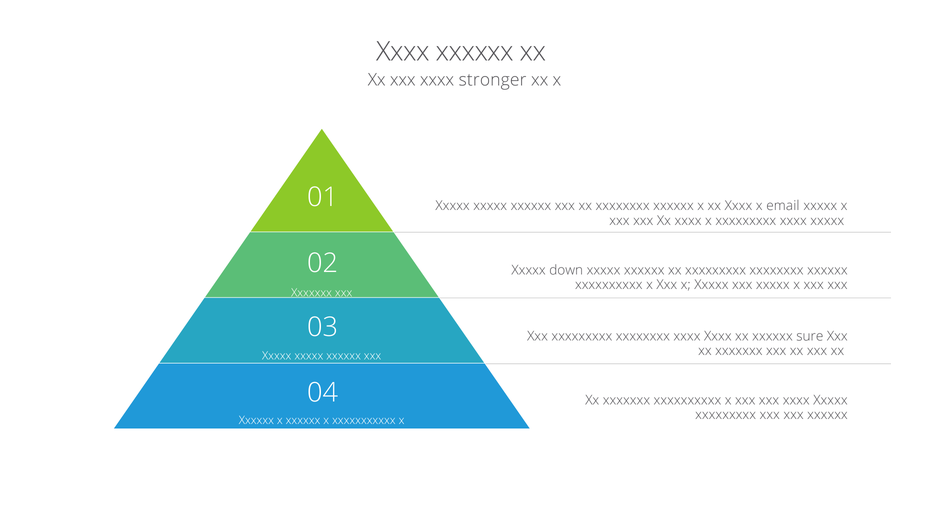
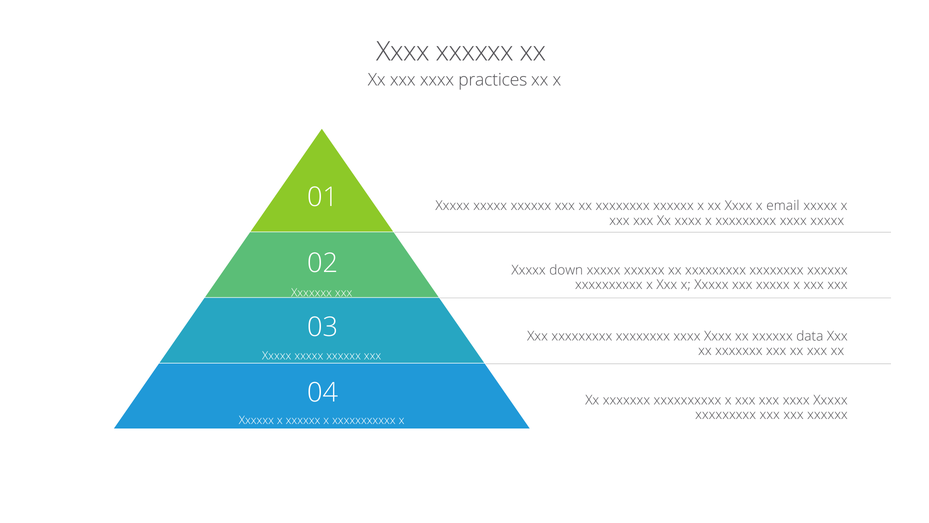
stronger: stronger -> practices
sure: sure -> data
